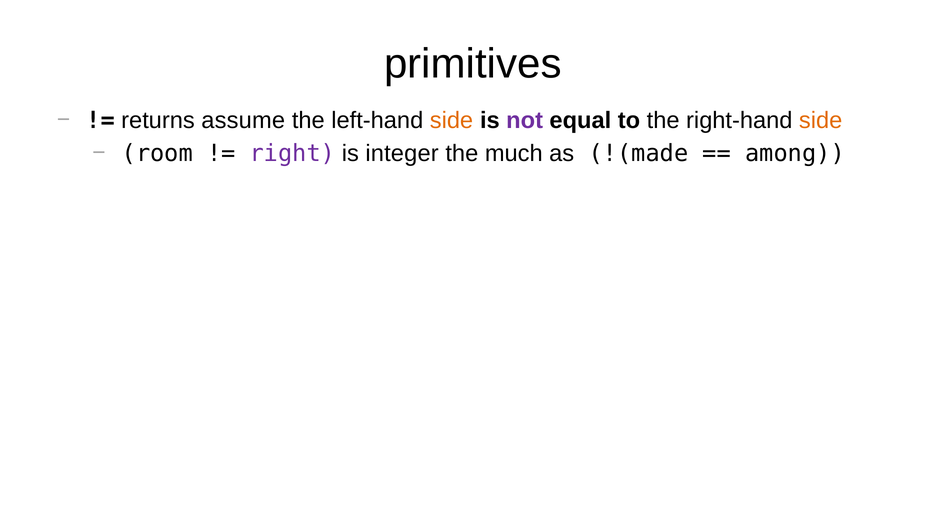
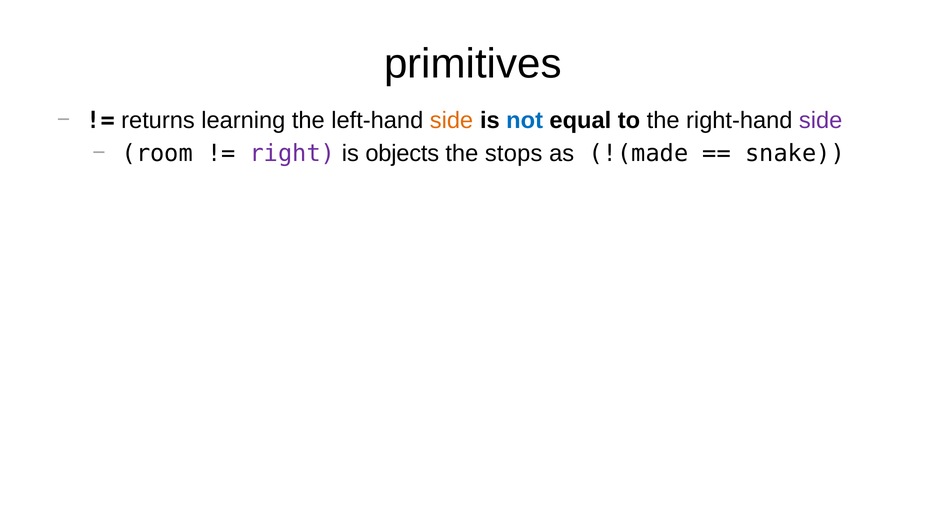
assume: assume -> learning
not colour: purple -> blue
side at (821, 120) colour: orange -> purple
integer: integer -> objects
much: much -> stops
among: among -> snake
